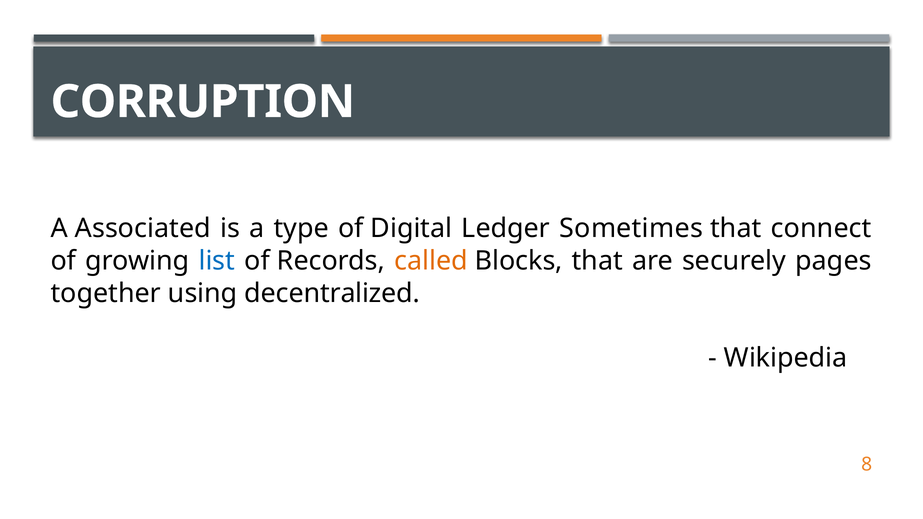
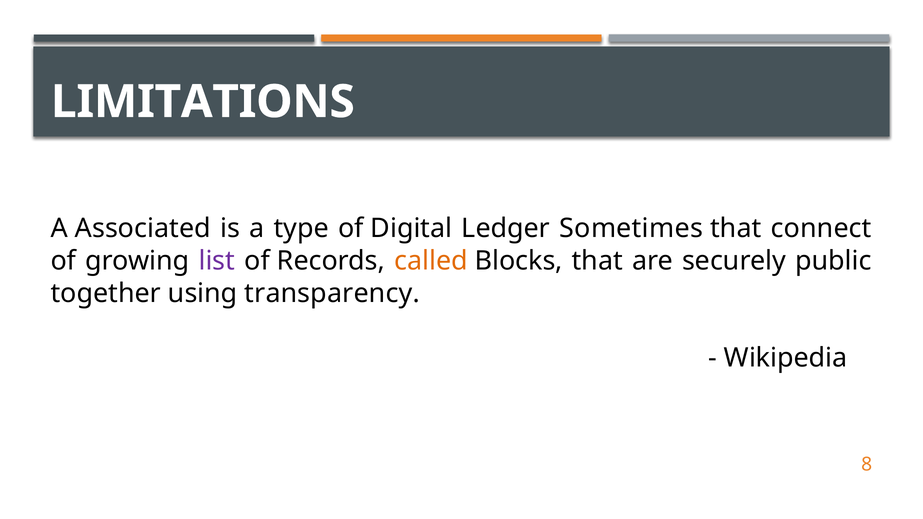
CORRUPTION: CORRUPTION -> LIMITATIONS
list colour: blue -> purple
pages: pages -> public
decentralized: decentralized -> transparency
